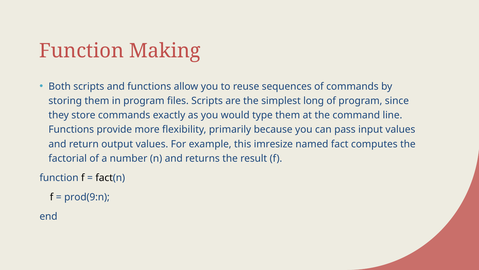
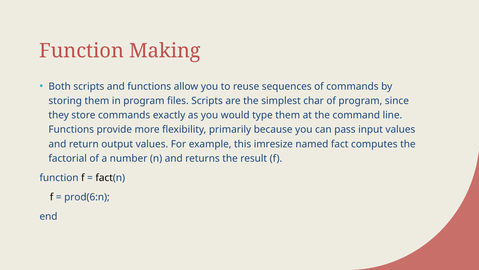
long: long -> char
prod(9:n: prod(9:n -> prod(6:n
